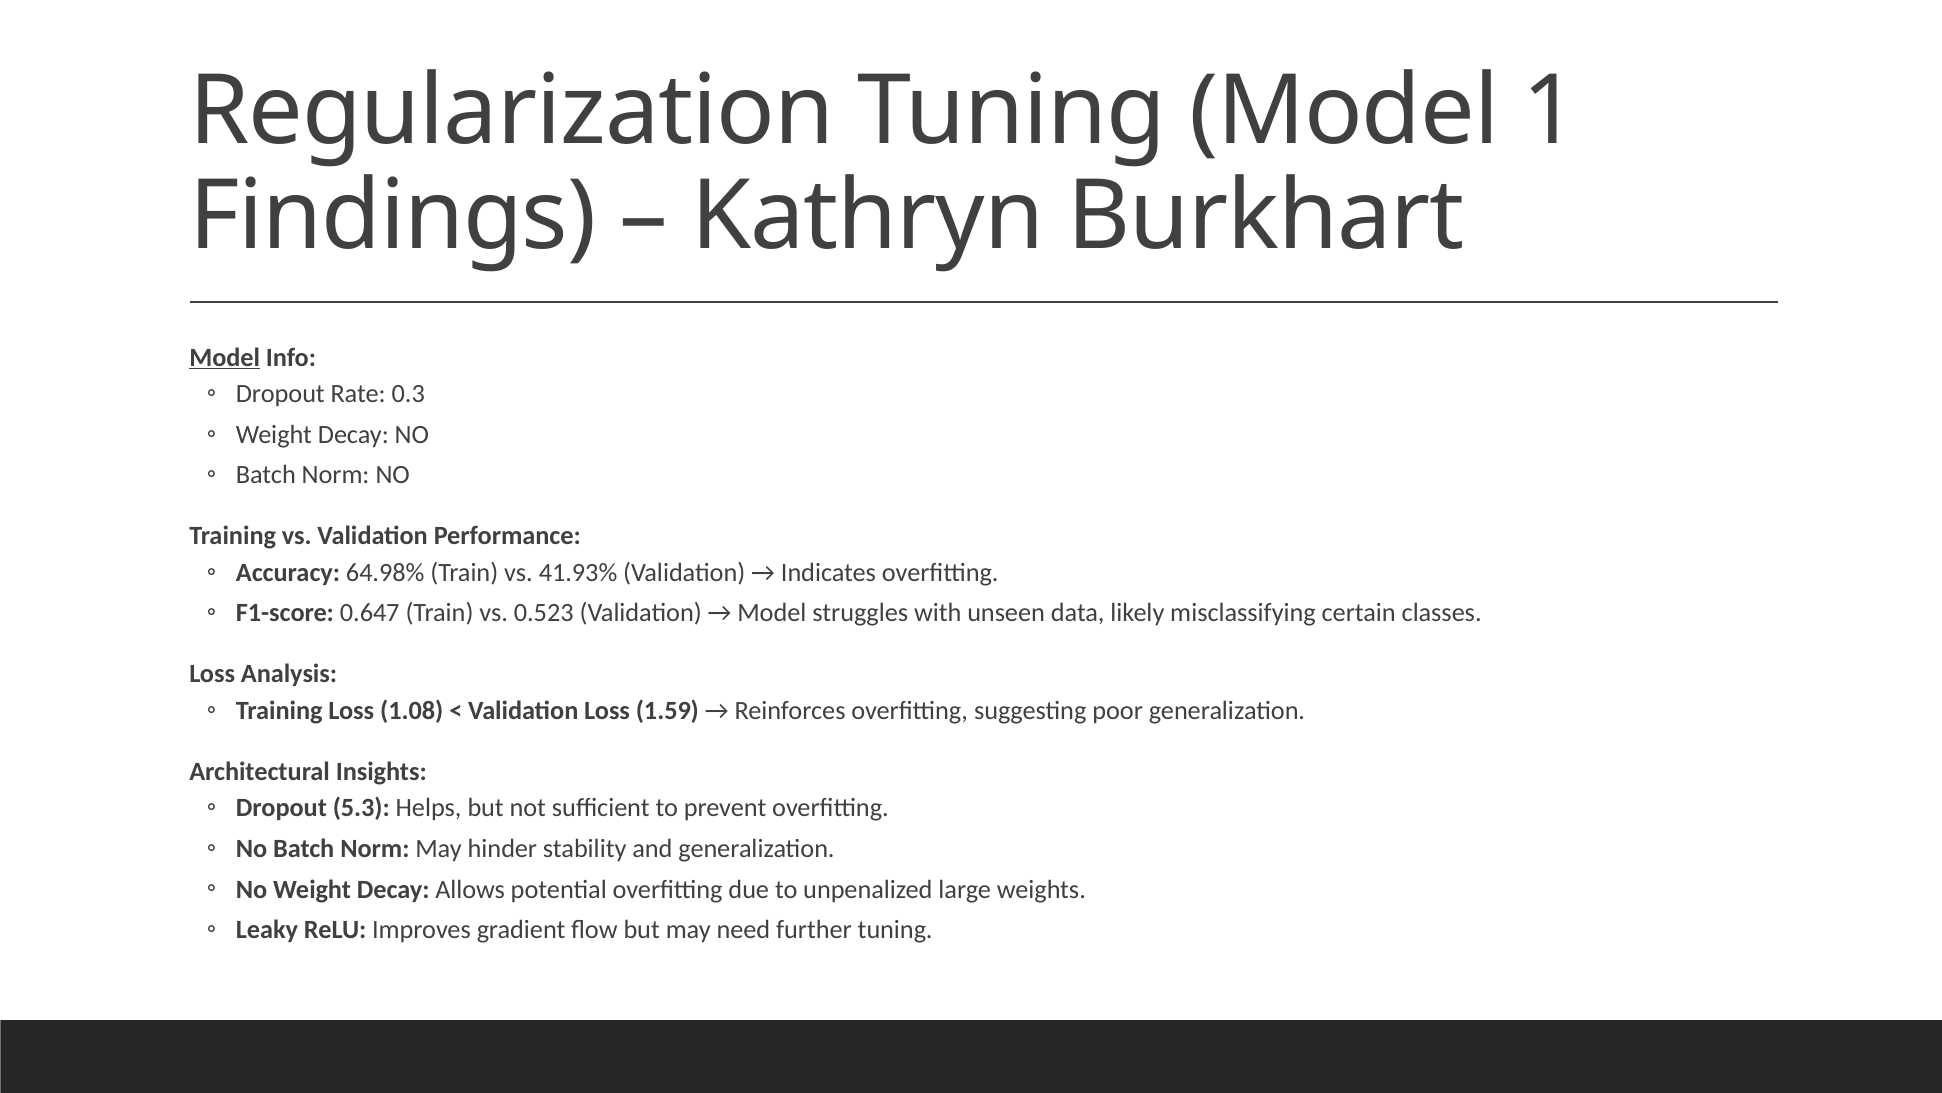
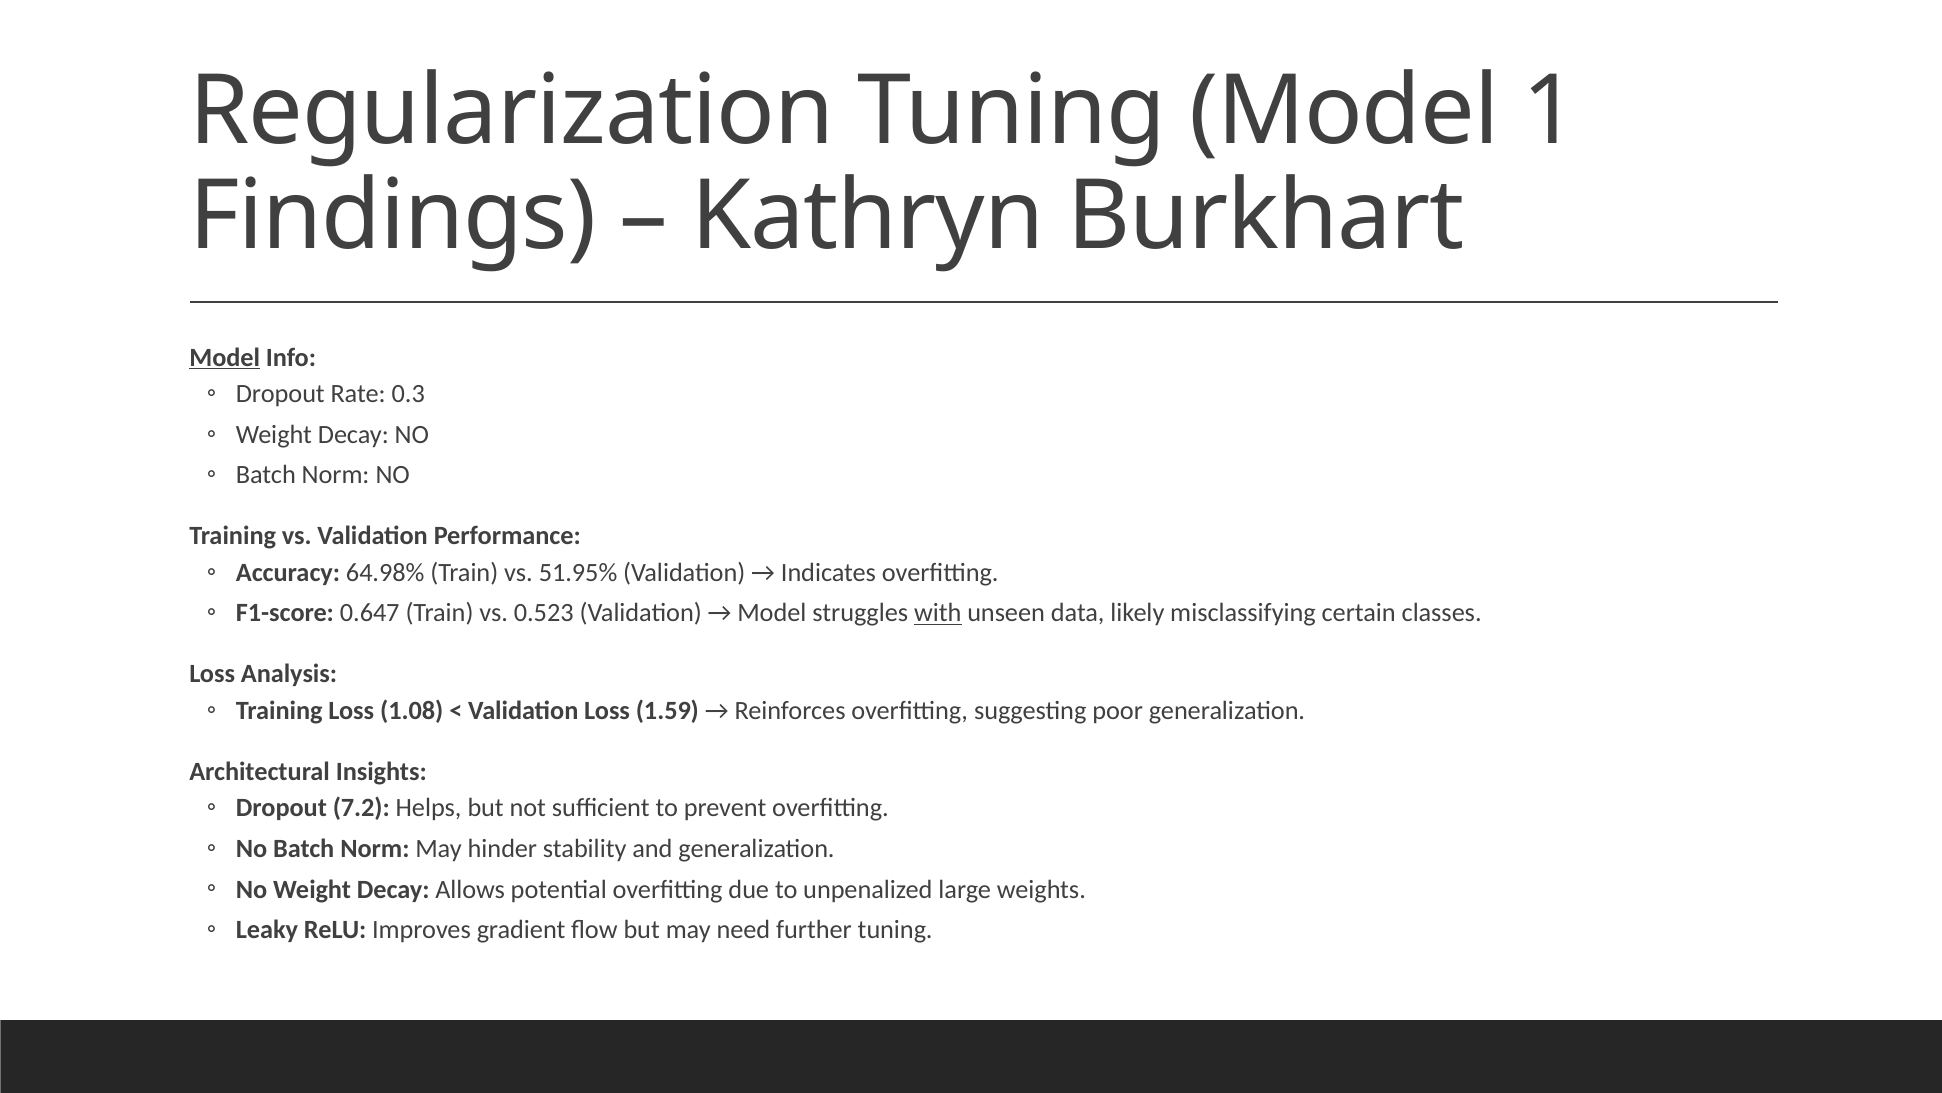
41.93%: 41.93% -> 51.95%
with underline: none -> present
5.3: 5.3 -> 7.2
